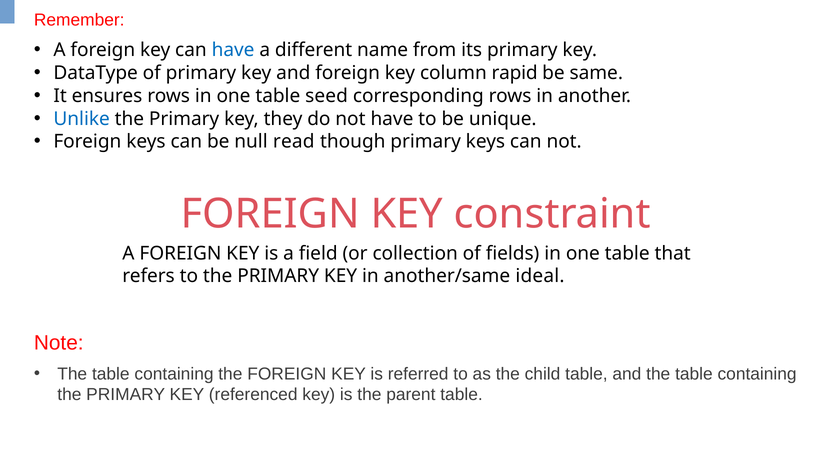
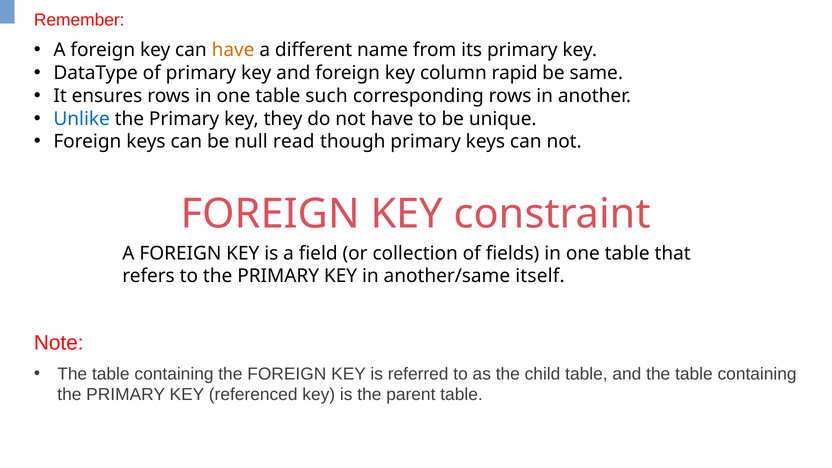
have at (233, 50) colour: blue -> orange
seed: seed -> such
ideal: ideal -> itself
